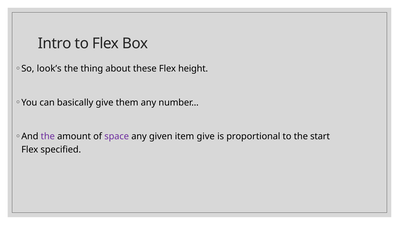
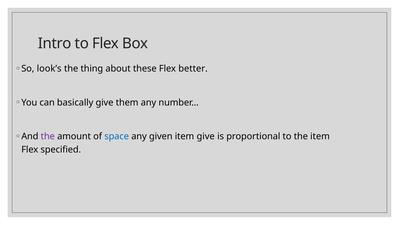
height: height -> better
space colour: purple -> blue
the start: start -> item
